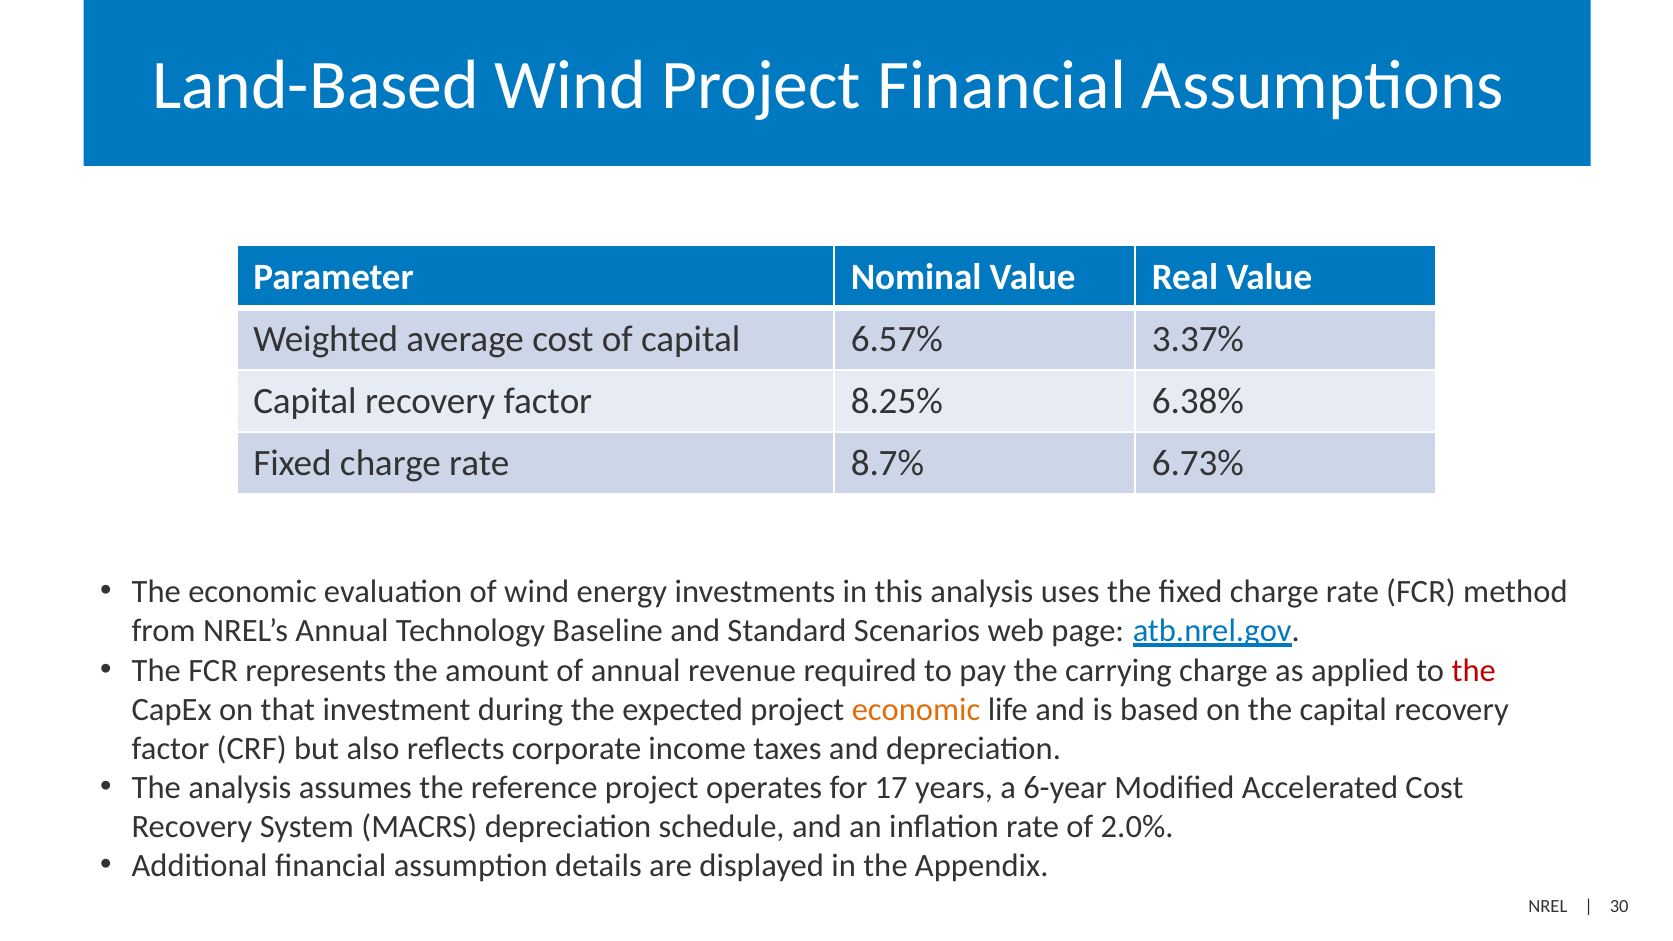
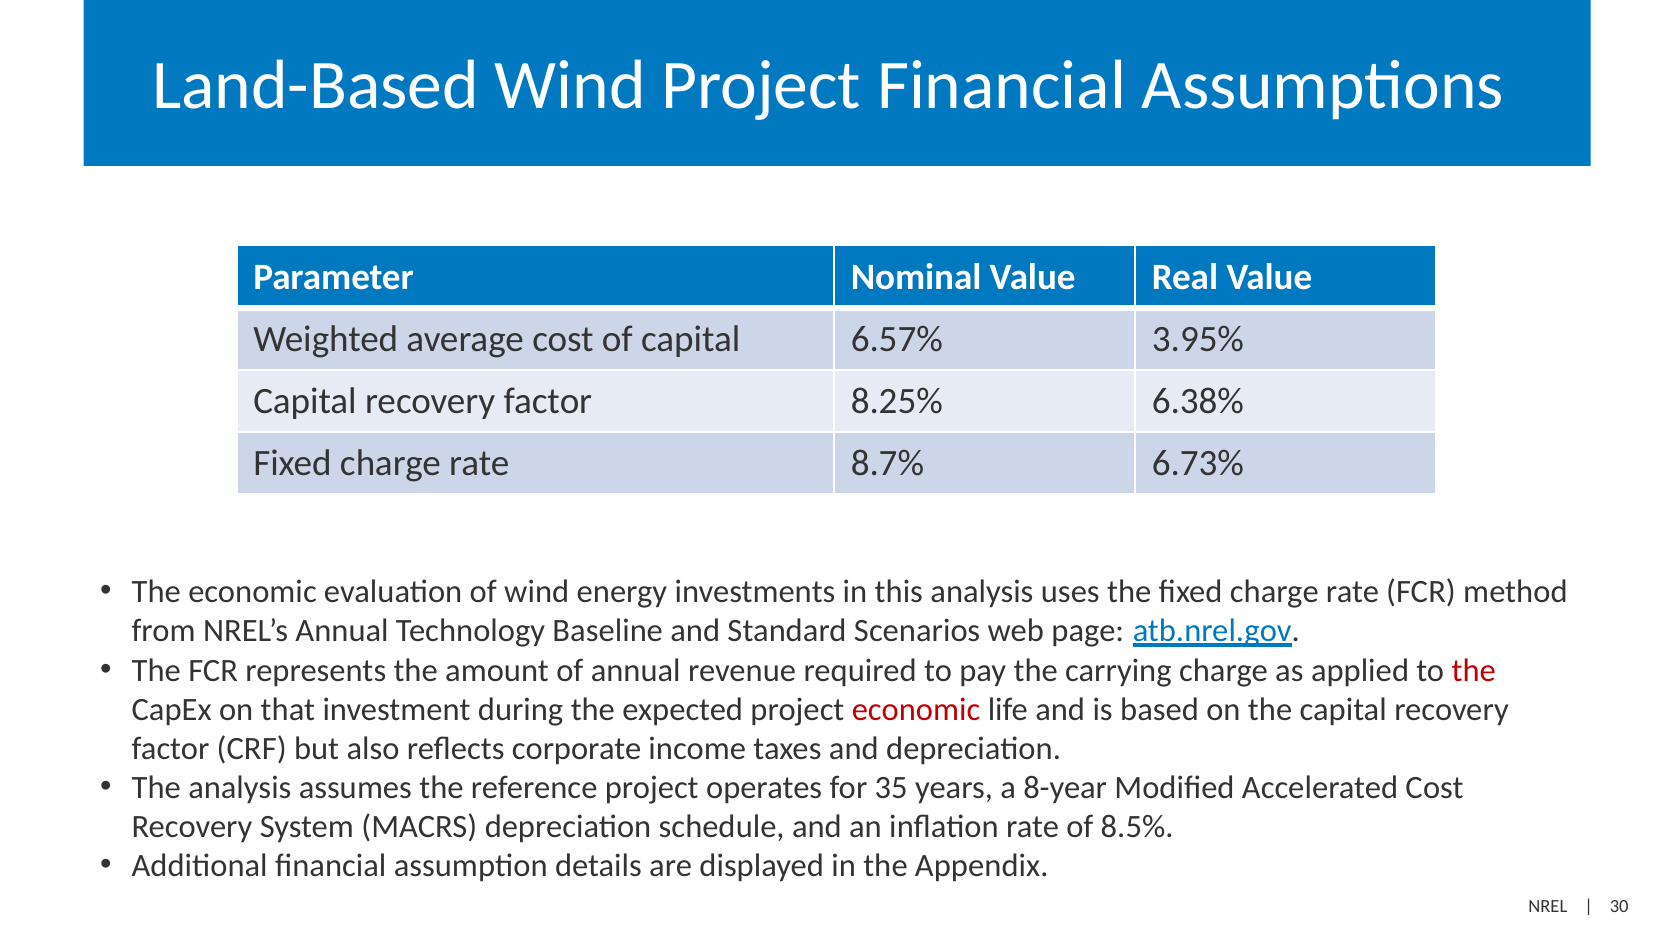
3.37%: 3.37% -> 3.95%
economic at (916, 709) colour: orange -> red
17: 17 -> 35
6-year: 6-year -> 8-year
2.0%: 2.0% -> 8.5%
